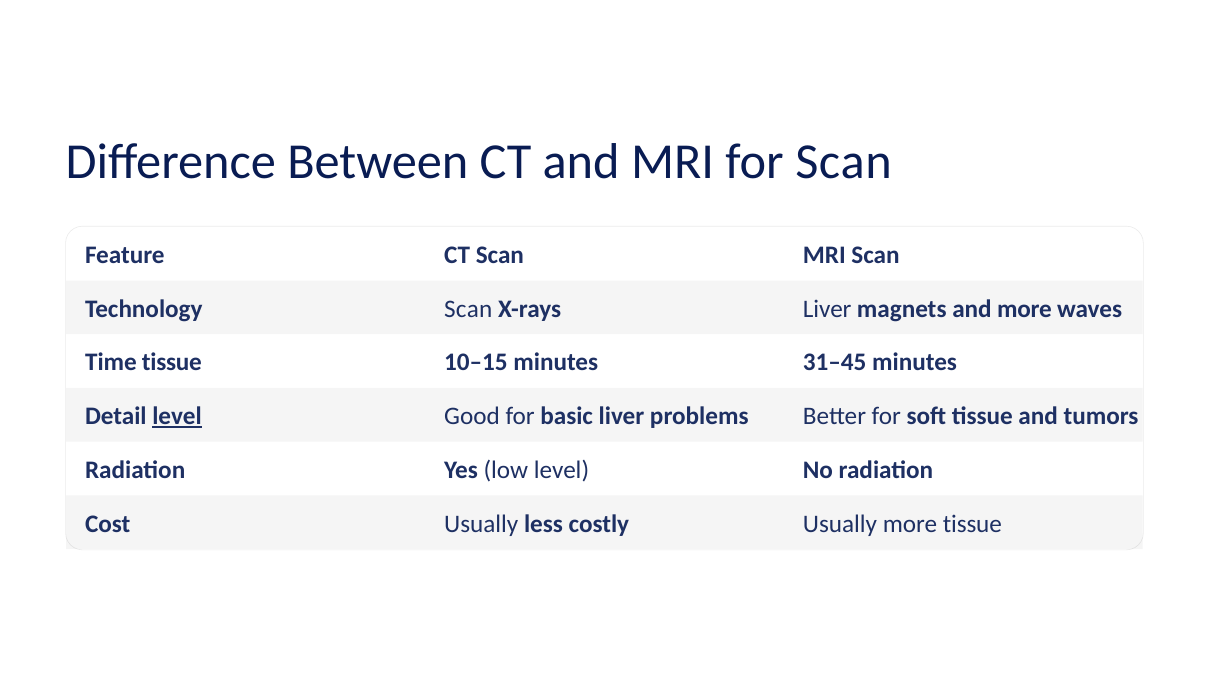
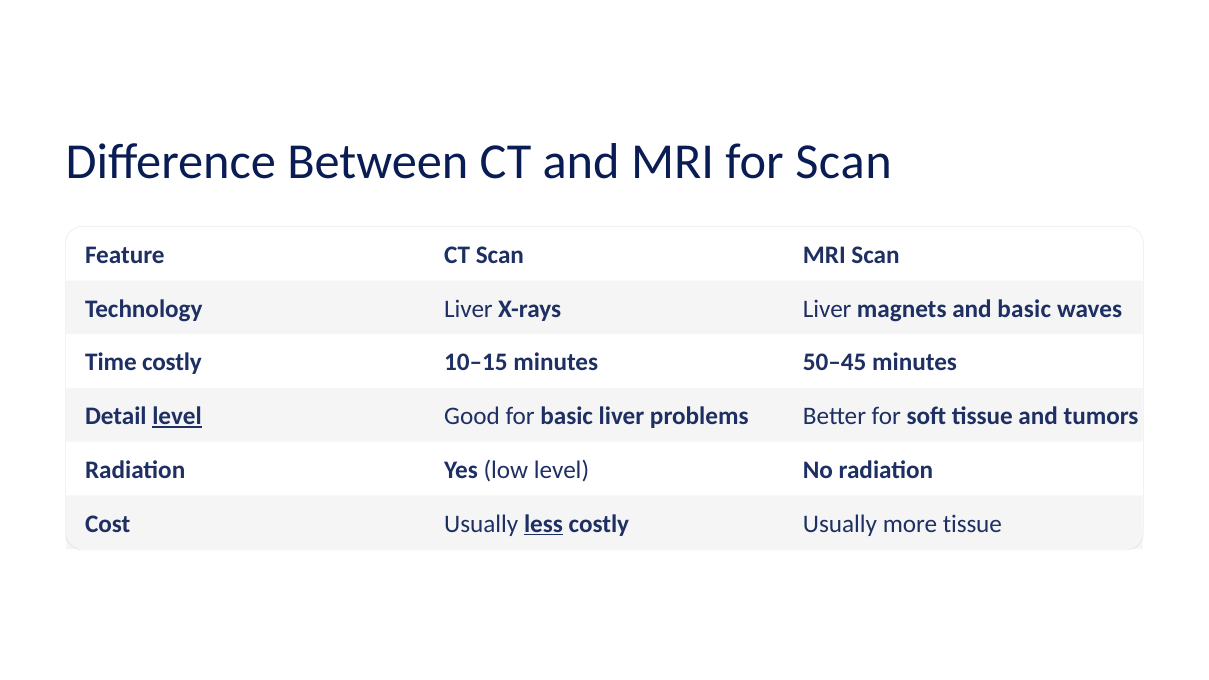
Technology Scan: Scan -> Liver
and more: more -> basic
Time tissue: tissue -> costly
31–45: 31–45 -> 50–45
less underline: none -> present
